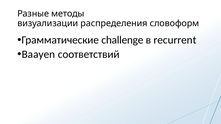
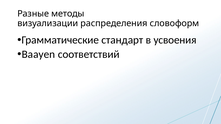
challenge: challenge -> стандарт
recurrent: recurrent -> усвоения
